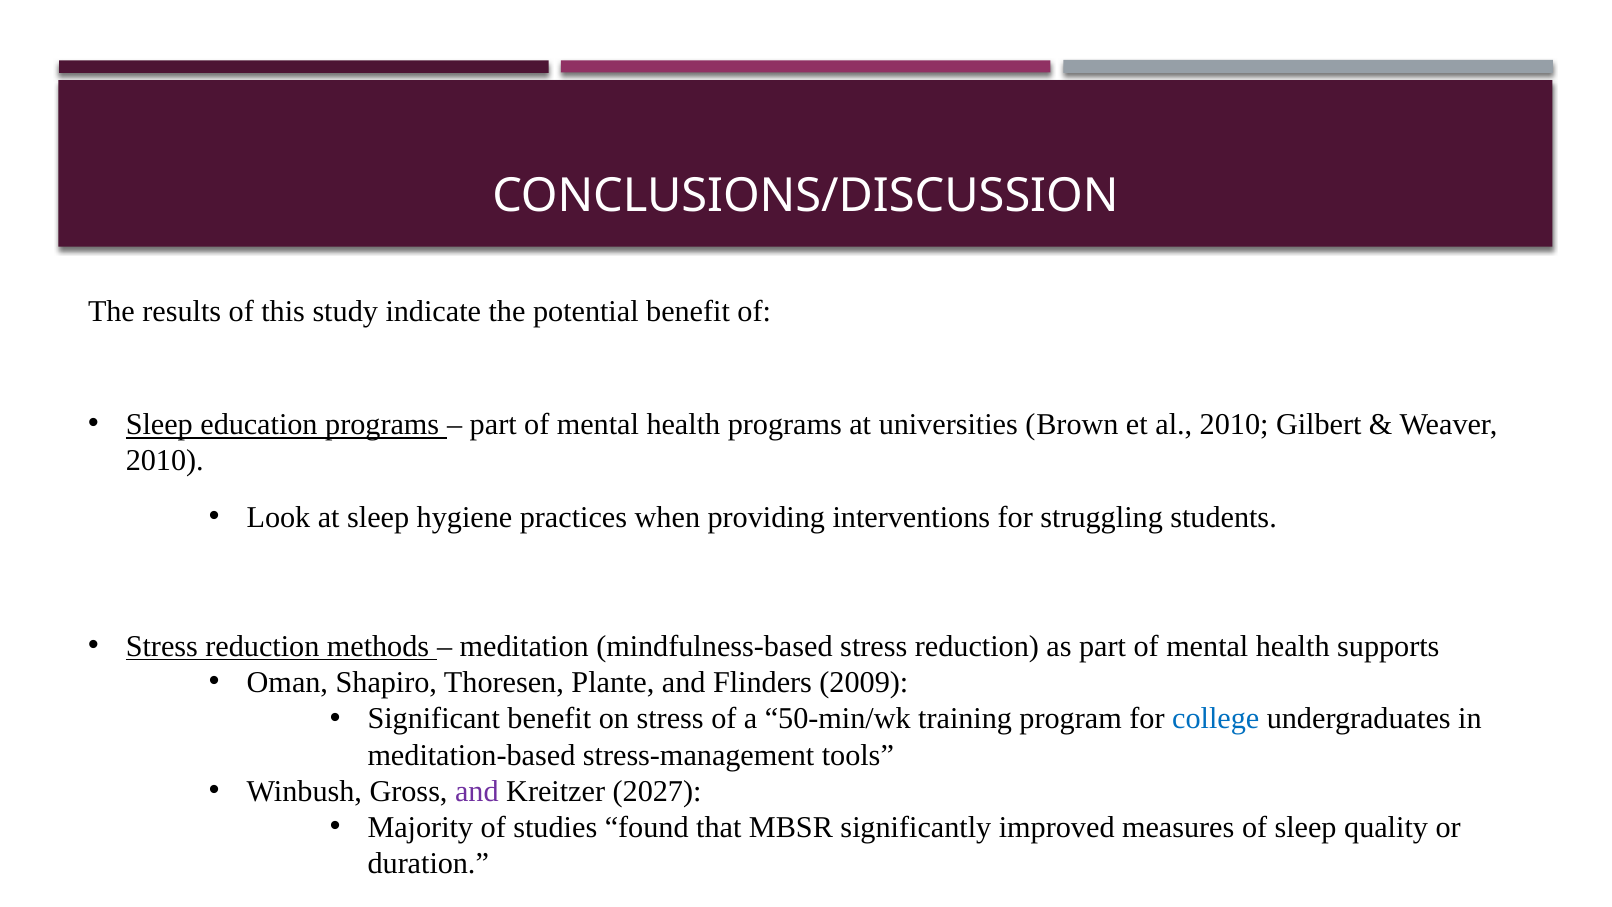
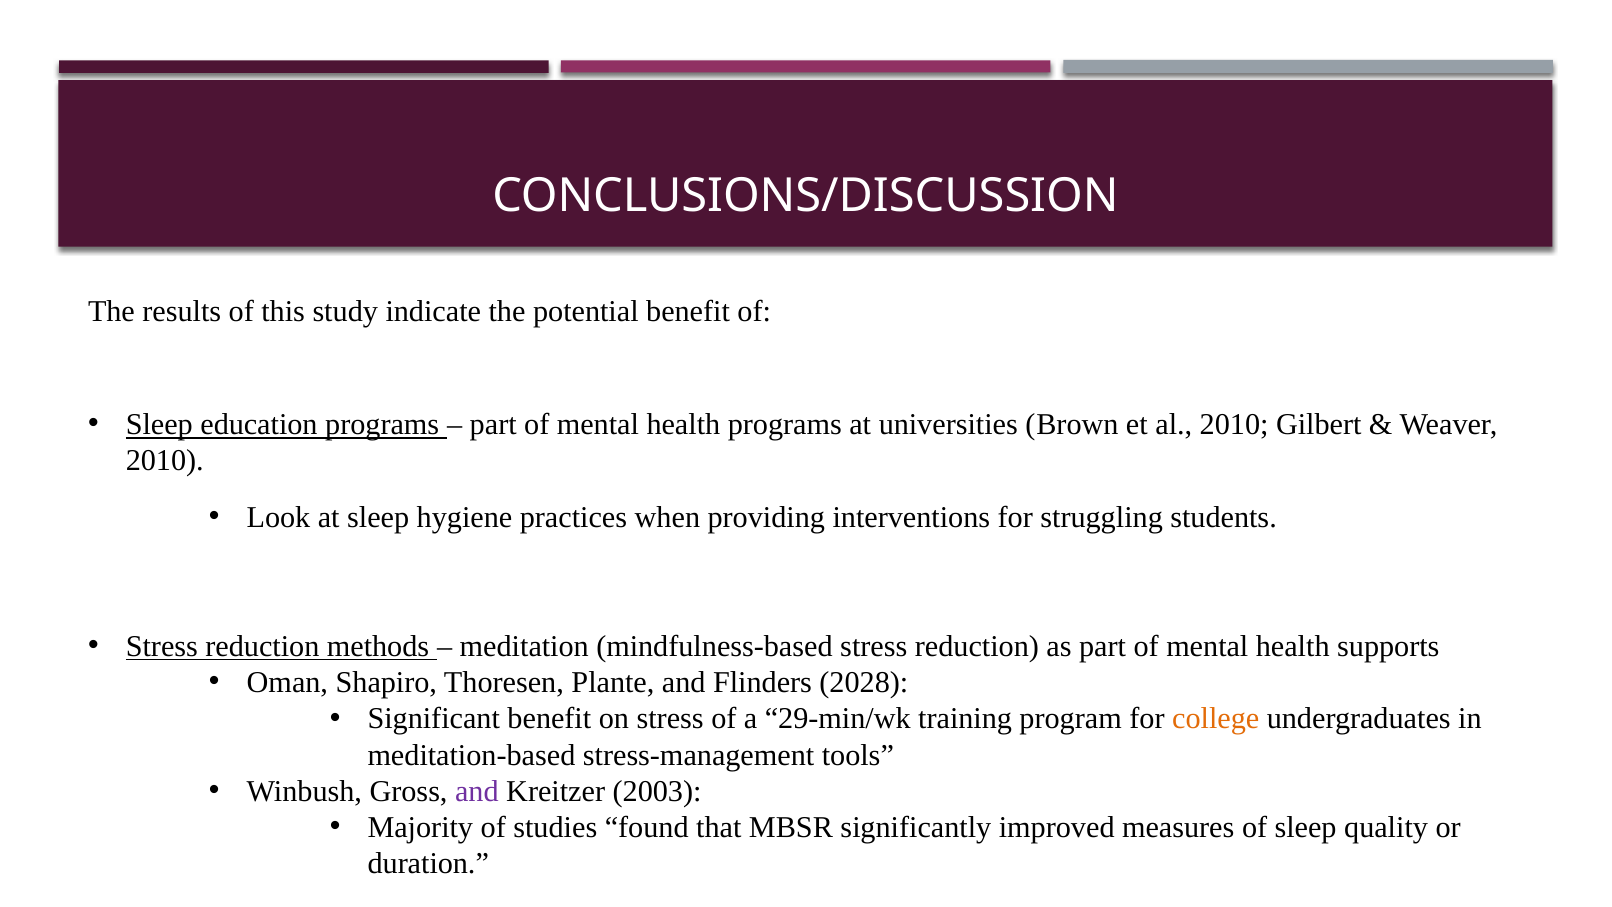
2009: 2009 -> 2028
50-min/wk: 50-min/wk -> 29-min/wk
college colour: blue -> orange
2027: 2027 -> 2003
